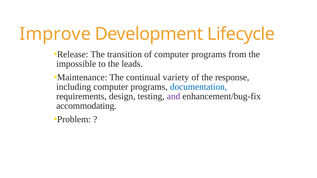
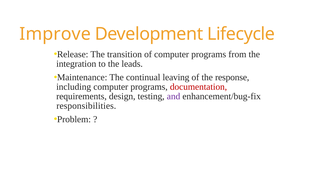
impossible: impossible -> integration
variety: variety -> leaving
documentation colour: blue -> red
accommodating: accommodating -> responsibilities
